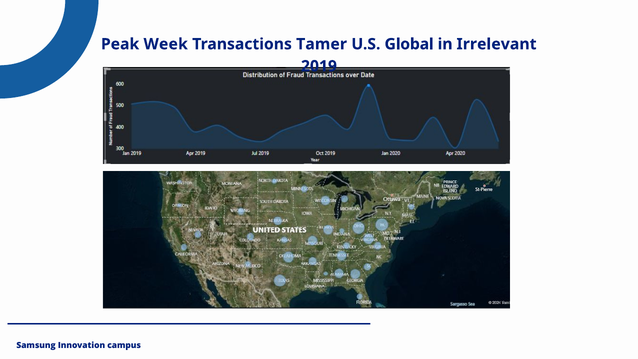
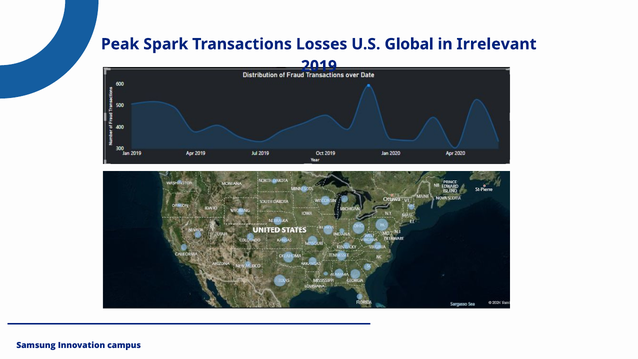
Week: Week -> Spark
Tamer: Tamer -> Losses
